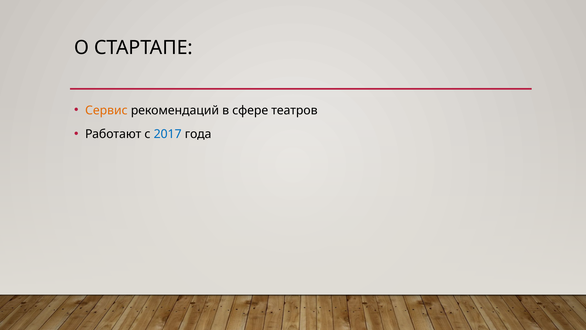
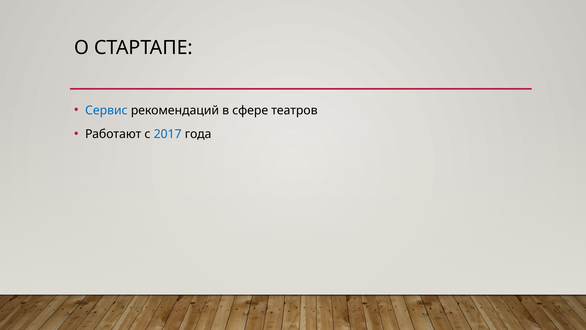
Сервис colour: orange -> blue
